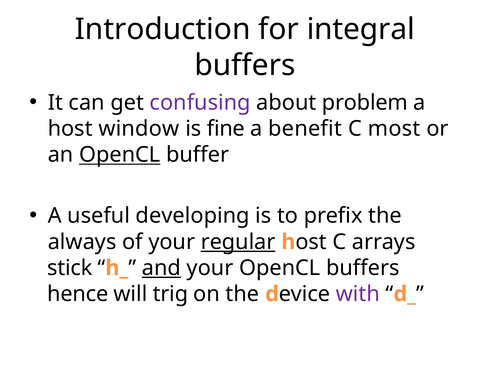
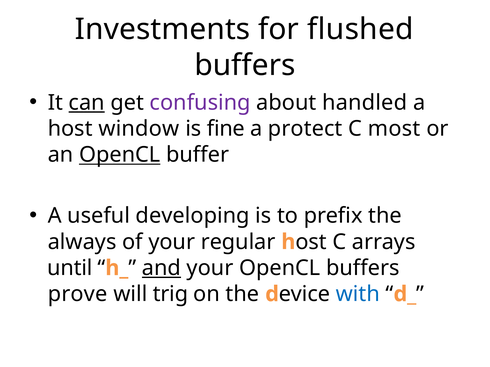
Introduction: Introduction -> Investments
integral: integral -> flushed
can underline: none -> present
problem: problem -> handled
benefit: benefit -> protect
regular underline: present -> none
stick: stick -> until
hence: hence -> prove
with colour: purple -> blue
